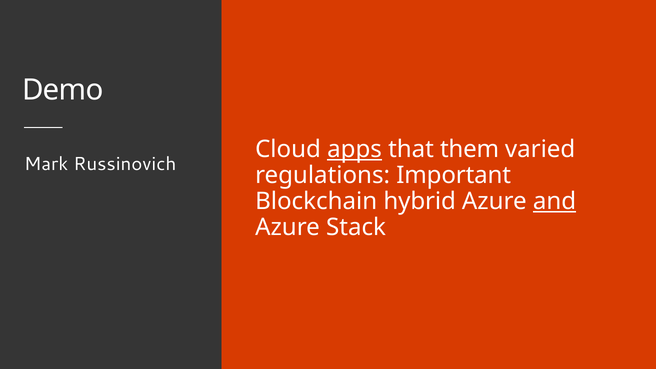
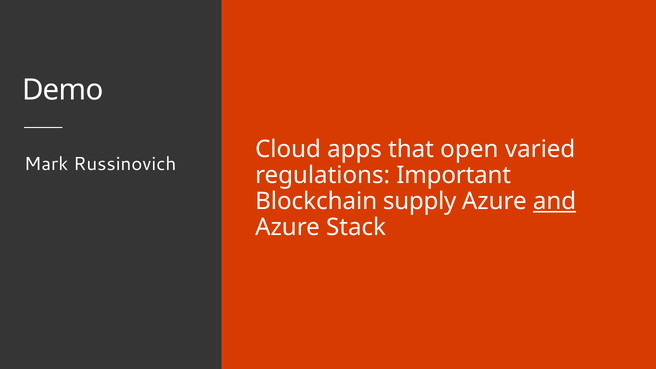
apps underline: present -> none
them: them -> open
hybrid: hybrid -> supply
